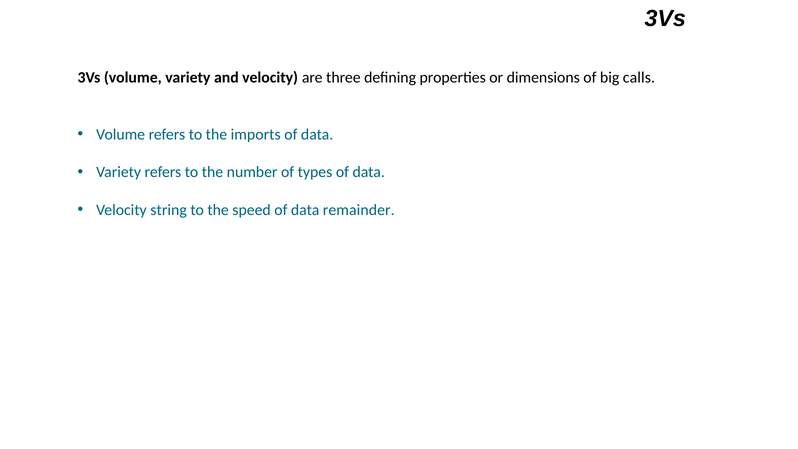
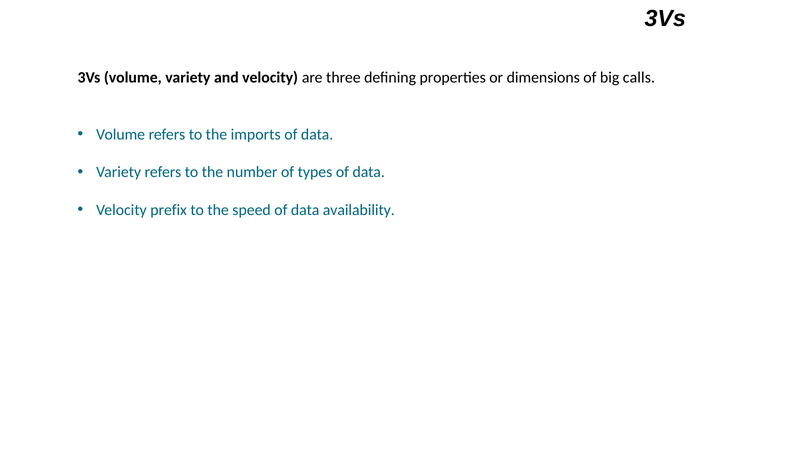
string: string -> prefix
remainder: remainder -> availability
